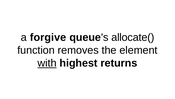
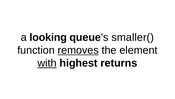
forgive: forgive -> looking
allocate(: allocate( -> smaller(
removes underline: none -> present
